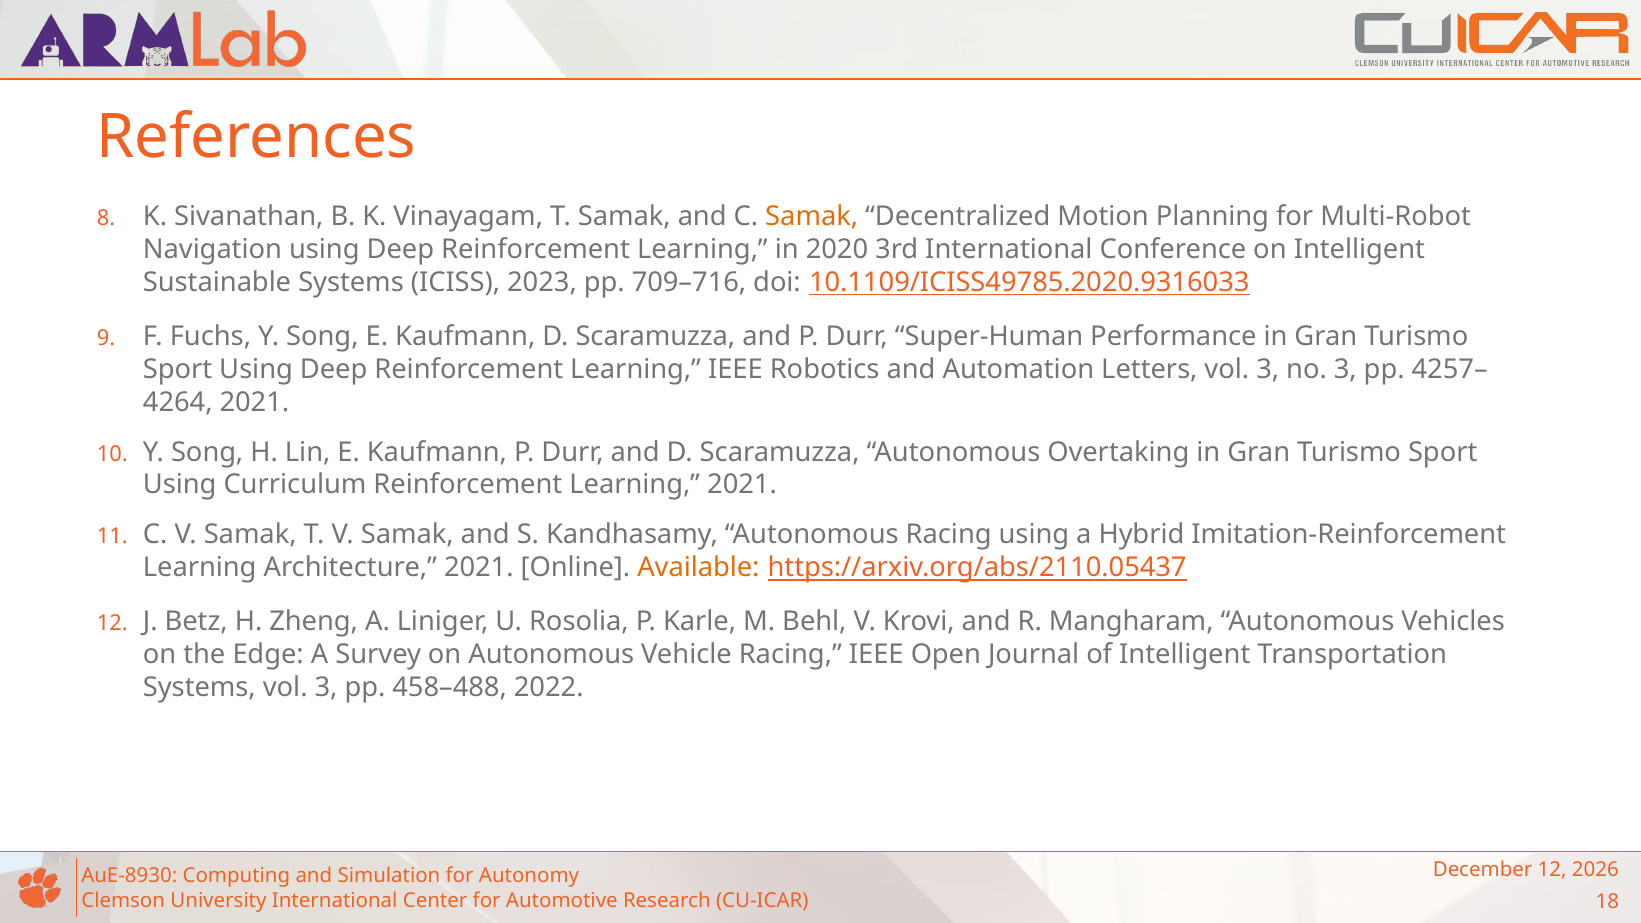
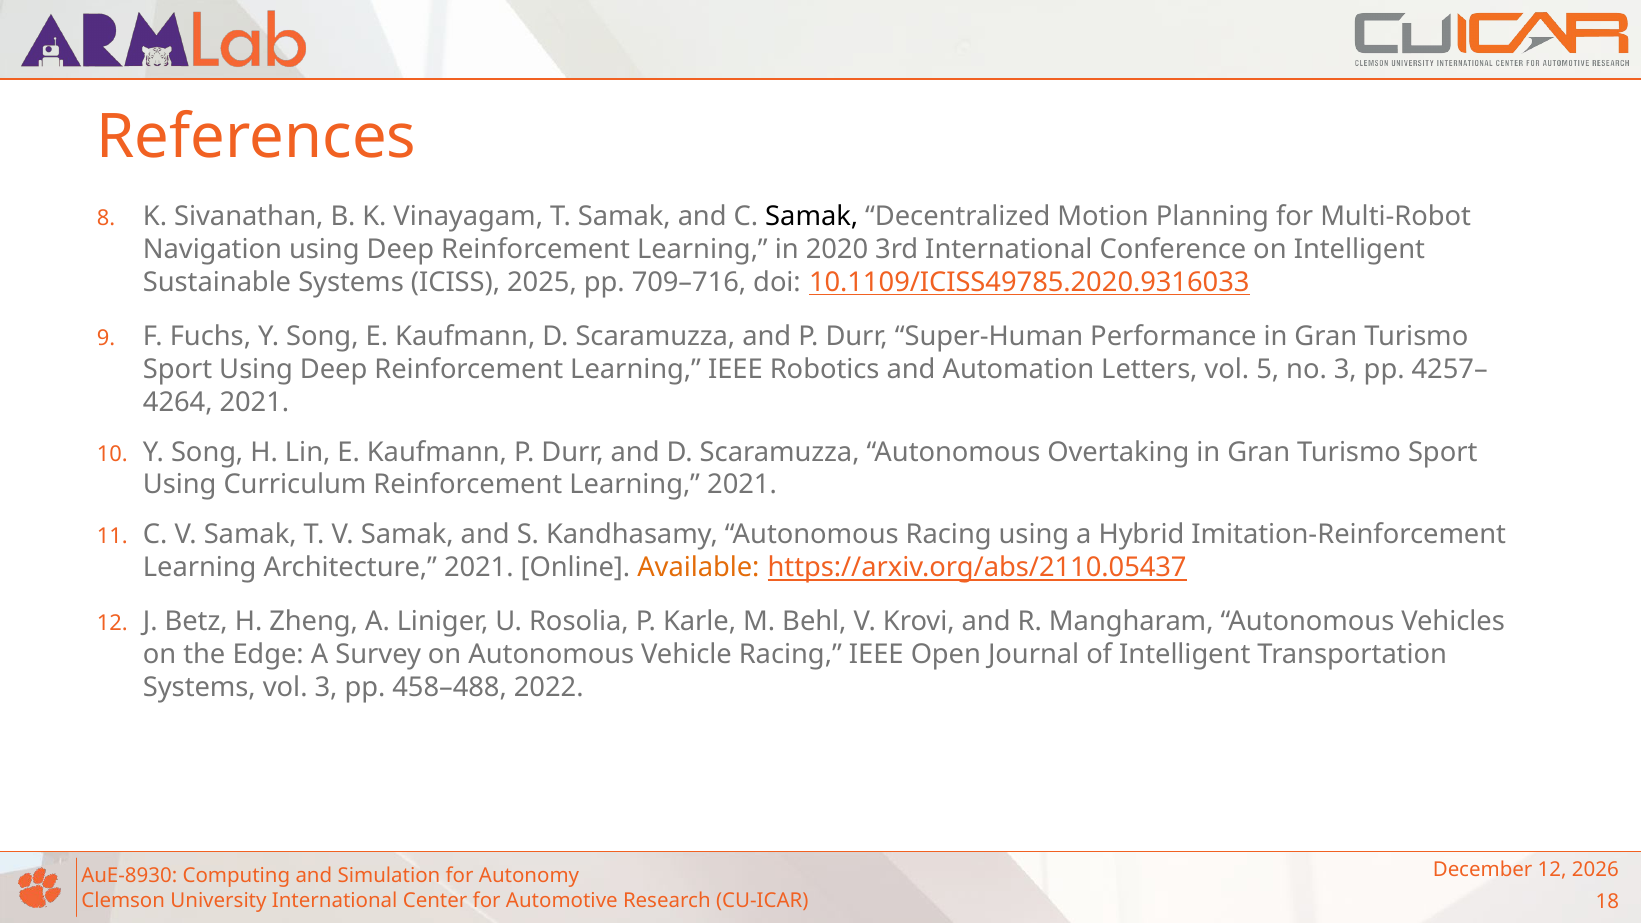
Samak at (812, 217) colour: orange -> black
2023: 2023 -> 2025
Letters vol 3: 3 -> 5
